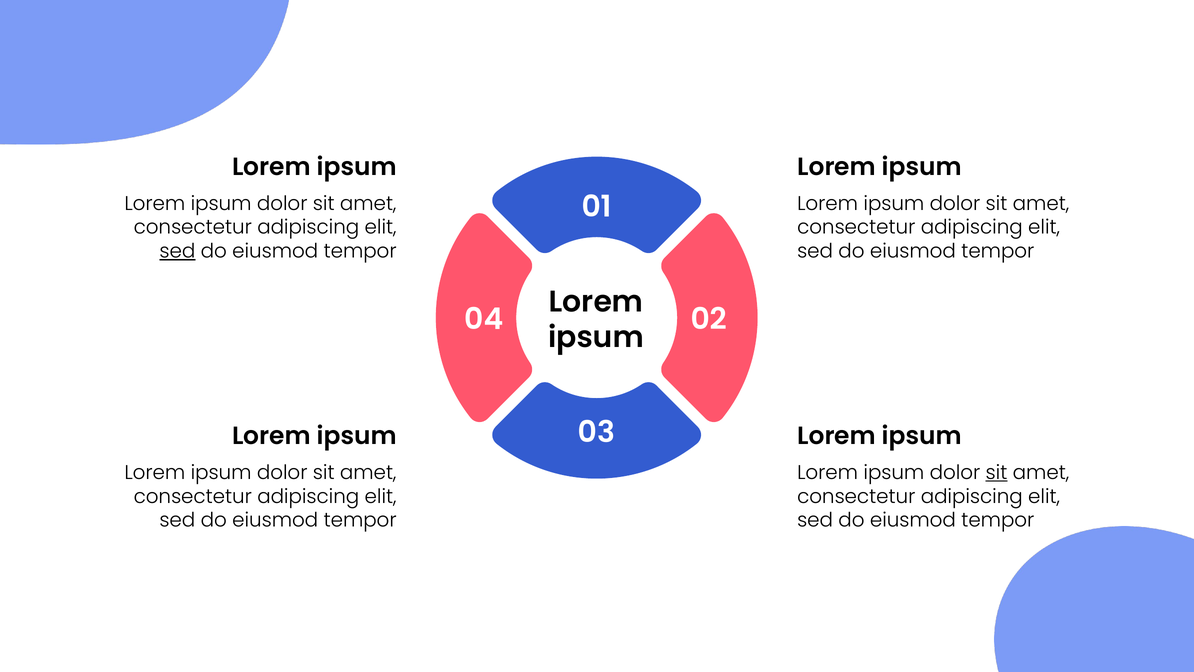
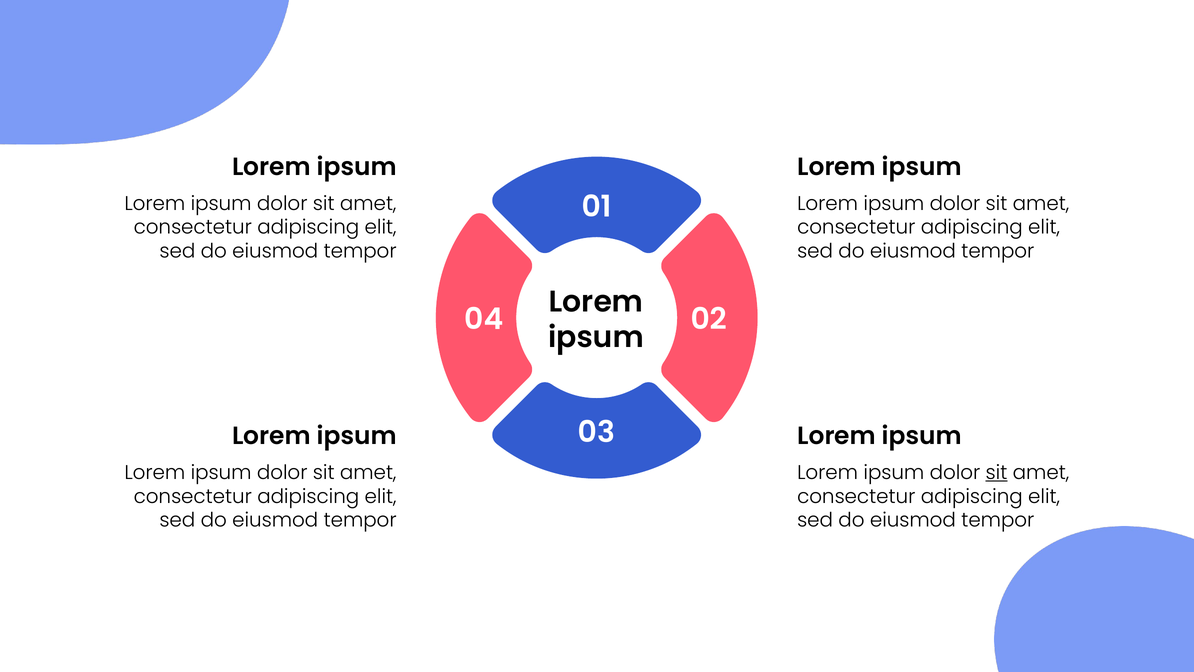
sed at (177, 251) underline: present -> none
